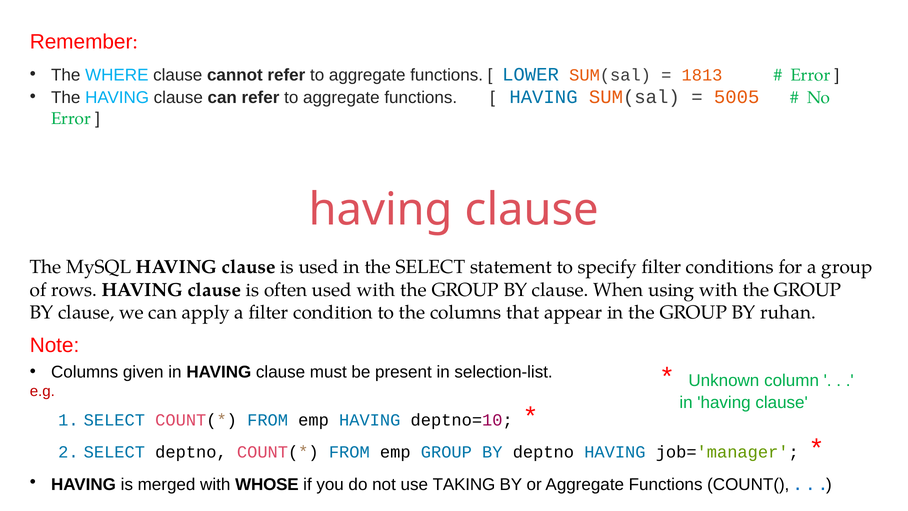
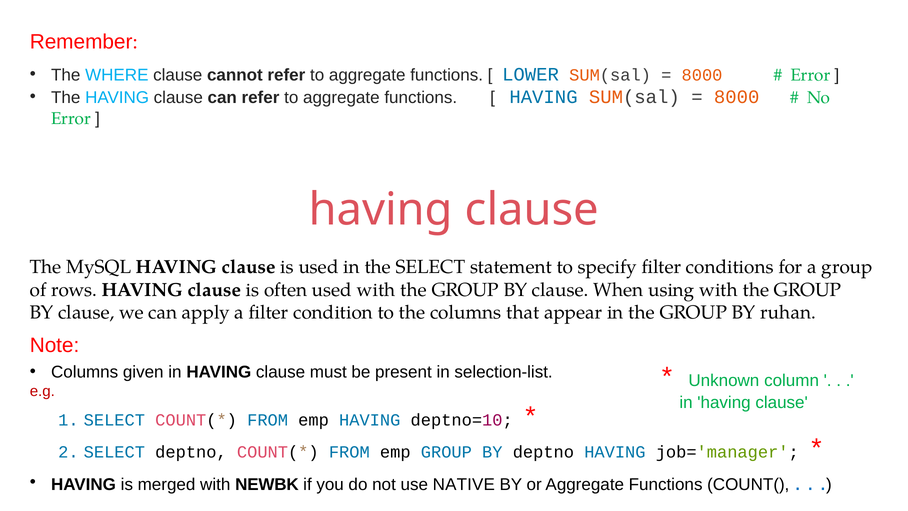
1813 at (702, 75): 1813 -> 8000
5005 at (737, 97): 5005 -> 8000
WHOSE: WHOSE -> NEWBK
TAKING: TAKING -> NATIVE
